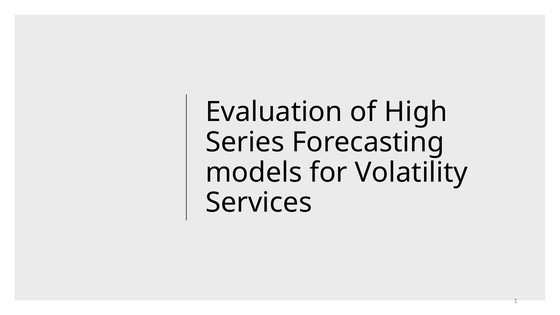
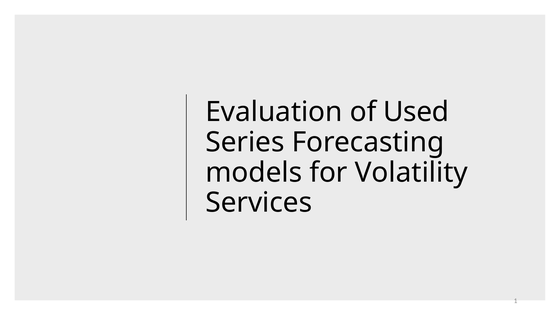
High: High -> Used
